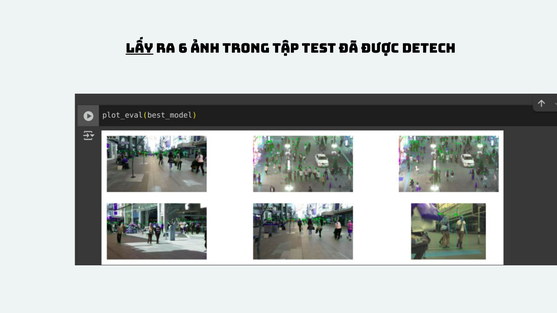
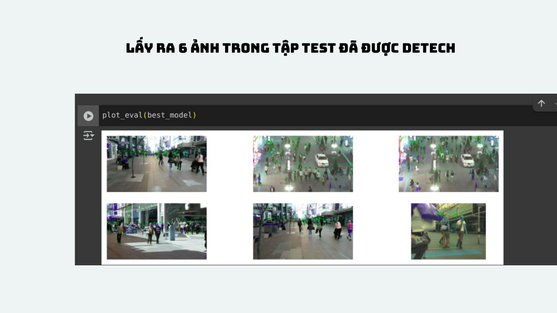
Lấy underline: present -> none
